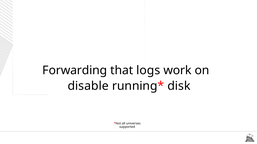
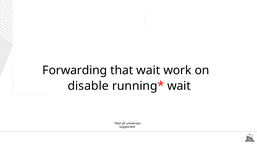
that logs: logs -> wait
disk at (179, 86): disk -> wait
